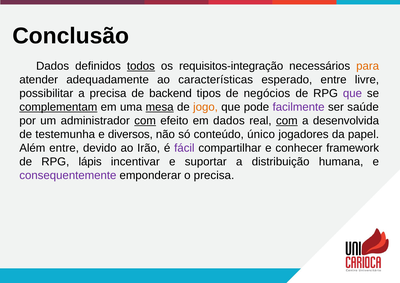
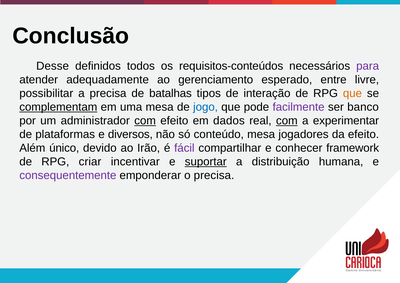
Dados at (53, 66): Dados -> Desse
todos underline: present -> none
requisitos-integração: requisitos-integração -> requisitos-conteúdos
para colour: orange -> purple
características: características -> gerenciamento
backend: backend -> batalhas
negócios: negócios -> interação
que at (352, 93) colour: purple -> orange
mesa at (160, 107) underline: present -> none
jogo colour: orange -> blue
saúde: saúde -> banco
desenvolvida: desenvolvida -> experimentar
testemunha: testemunha -> plataformas
conteúdo único: único -> mesa
da papel: papel -> efeito
Além entre: entre -> único
lápis: lápis -> criar
suportar underline: none -> present
